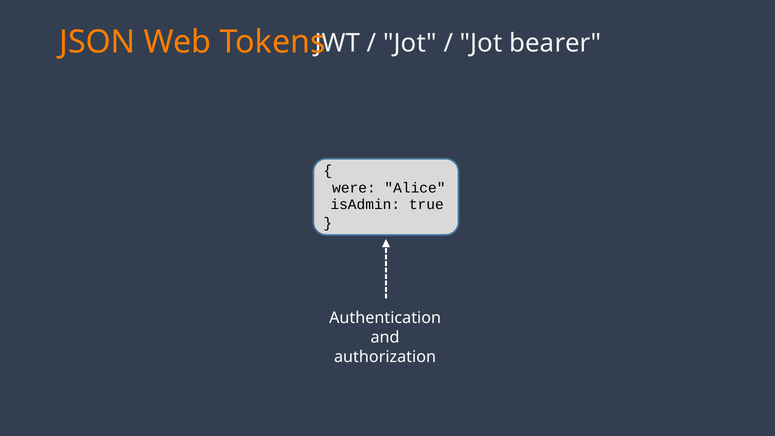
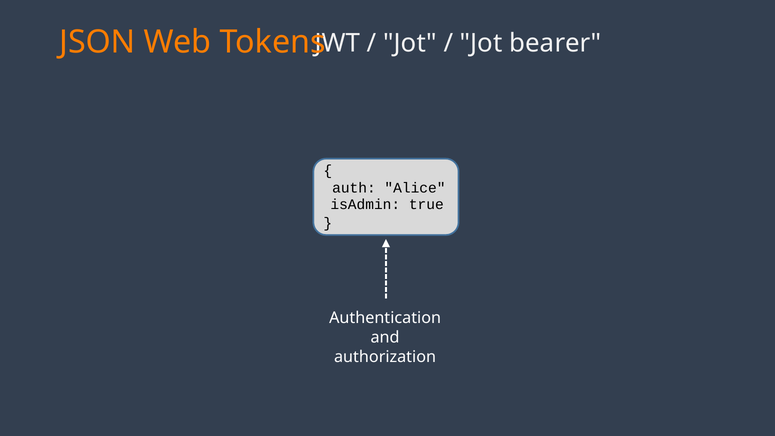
were: were -> auth
